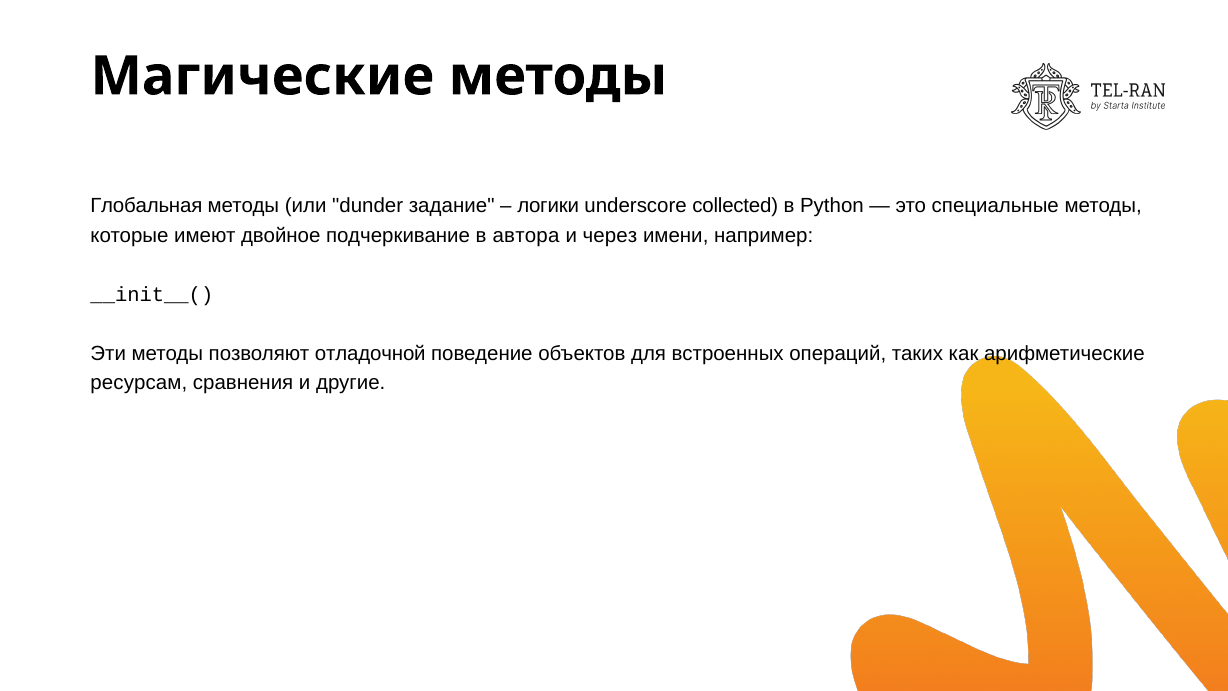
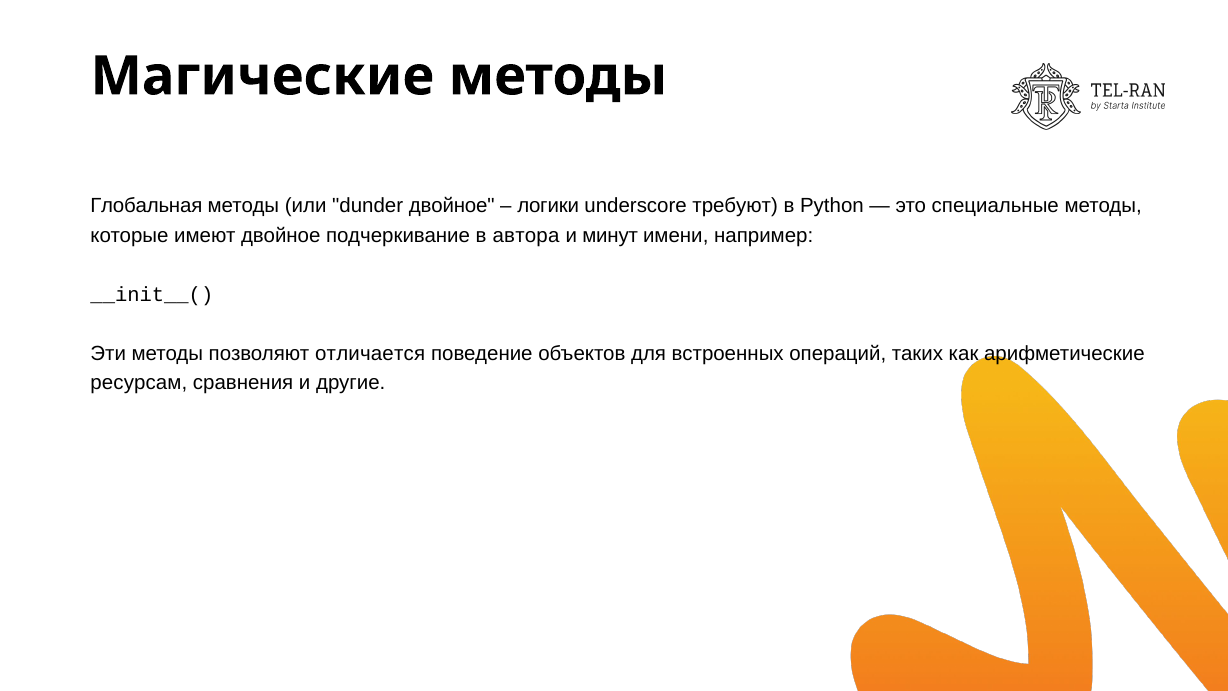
dunder задание: задание -> двойное
collected: collected -> требуют
через: через -> минут
отладочной: отладочной -> отличается
